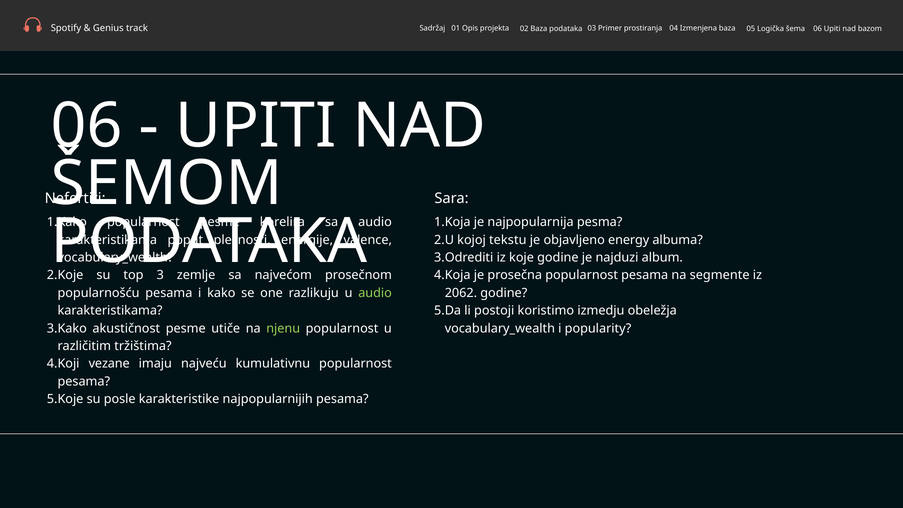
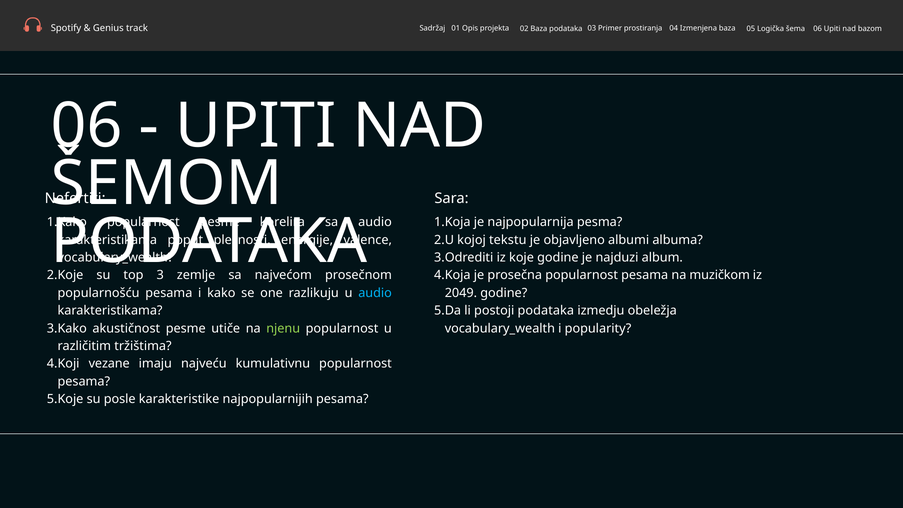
energy: energy -> albumi
segmente: segmente -> muzičkom
audio at (375, 293) colour: light green -> light blue
2062: 2062 -> 2049
postoji koristimo: koristimo -> podataka
